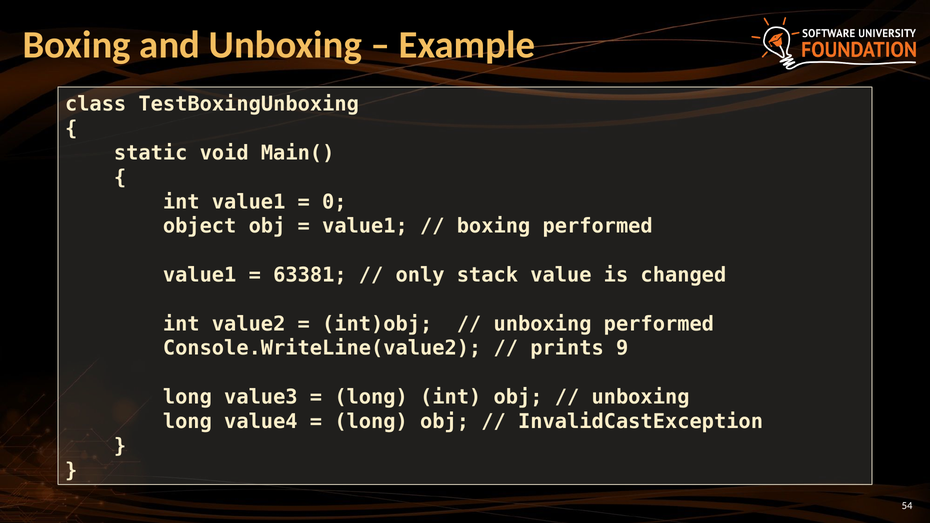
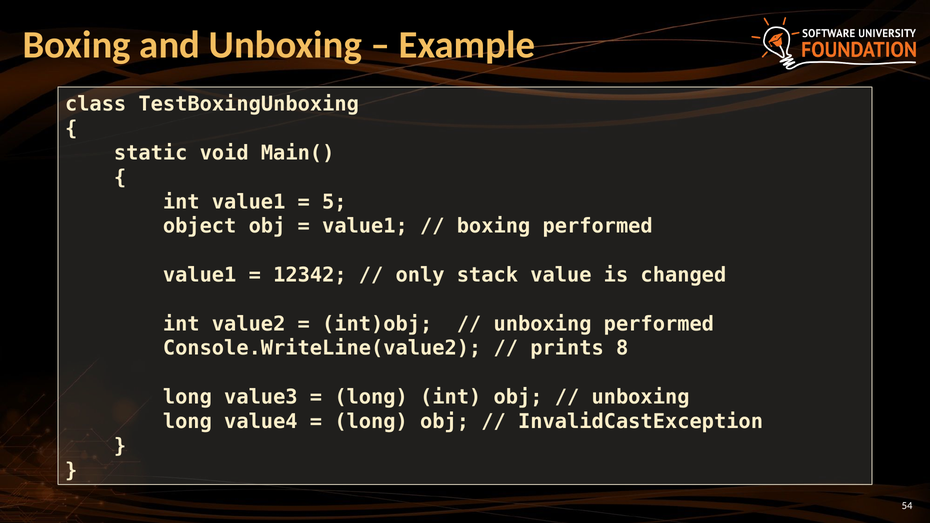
0: 0 -> 5
63381: 63381 -> 12342
9: 9 -> 8
